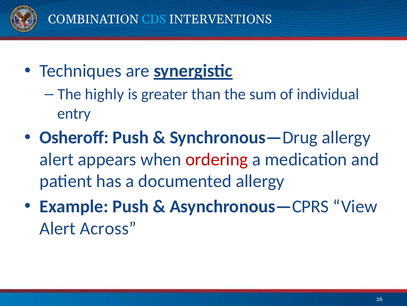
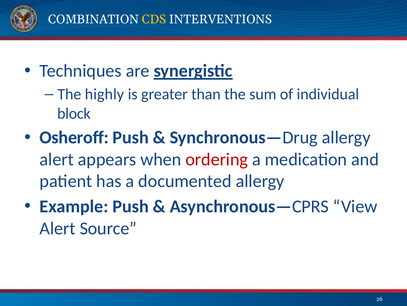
CDS colour: light blue -> yellow
entry: entry -> block
Across: Across -> Source
